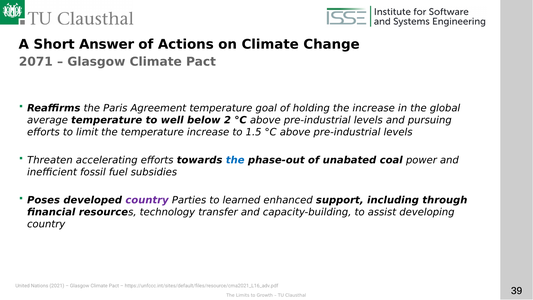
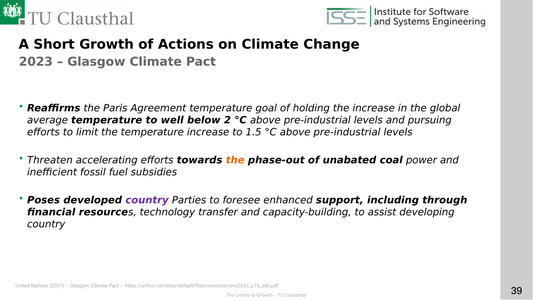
Short Answer: Answer -> Growth
2071: 2071 -> 2023
the at (235, 160) colour: blue -> orange
learned: learned -> foresee
